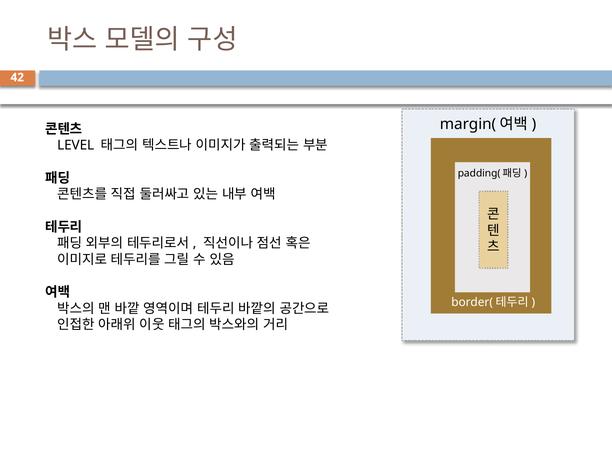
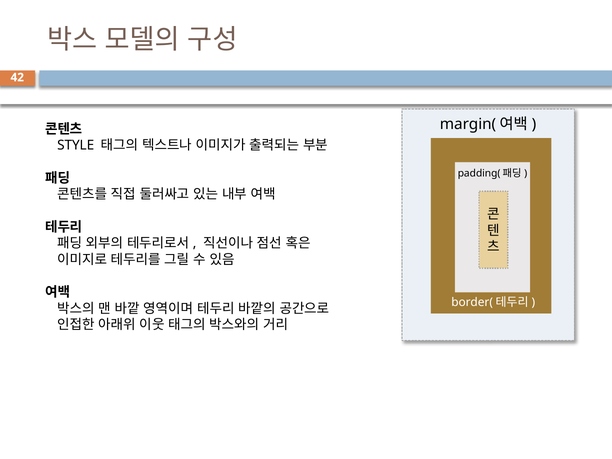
LEVEL: LEVEL -> STYLE
